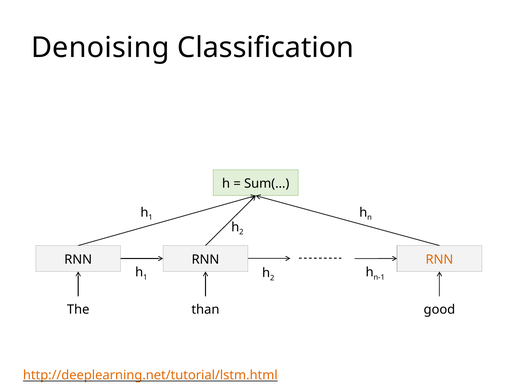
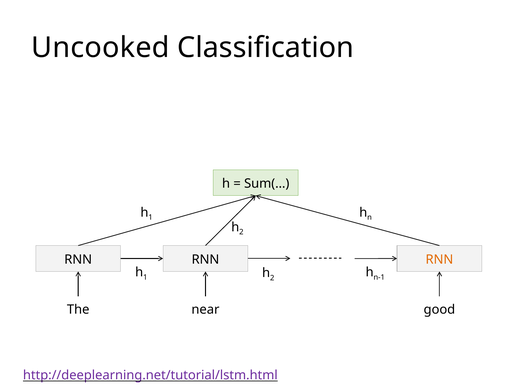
Denoising: Denoising -> Uncooked
than: than -> near
http://deeplearning.net/tutorial/lstm.html colour: orange -> purple
